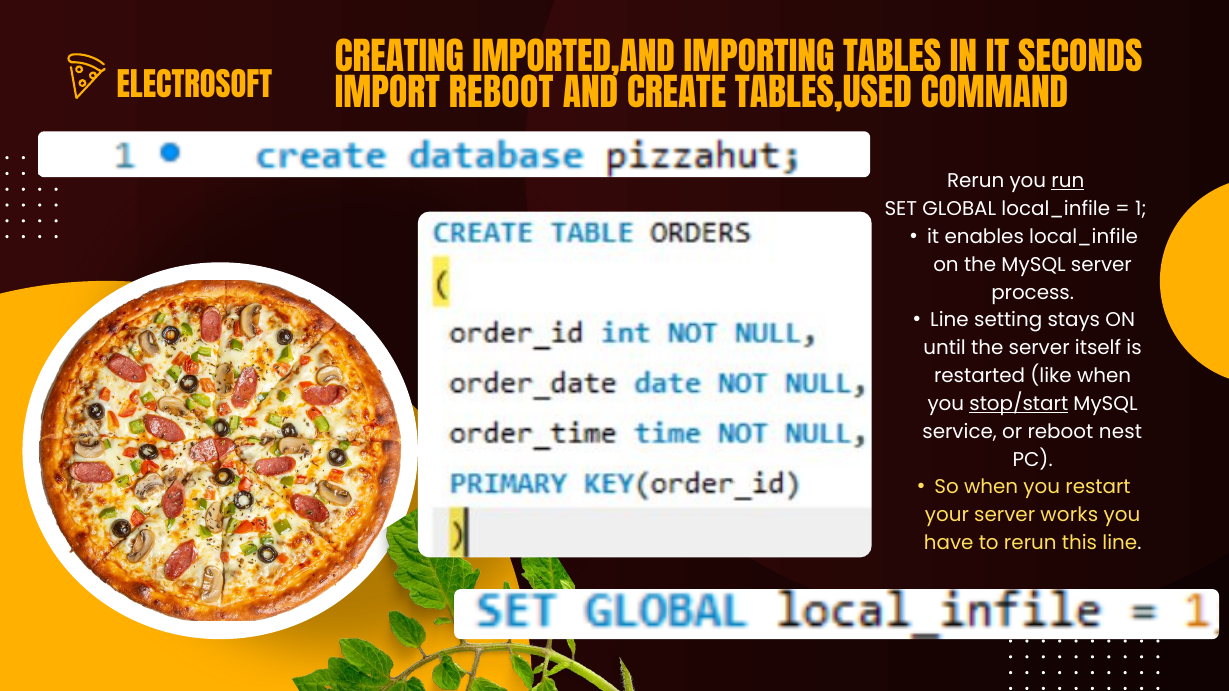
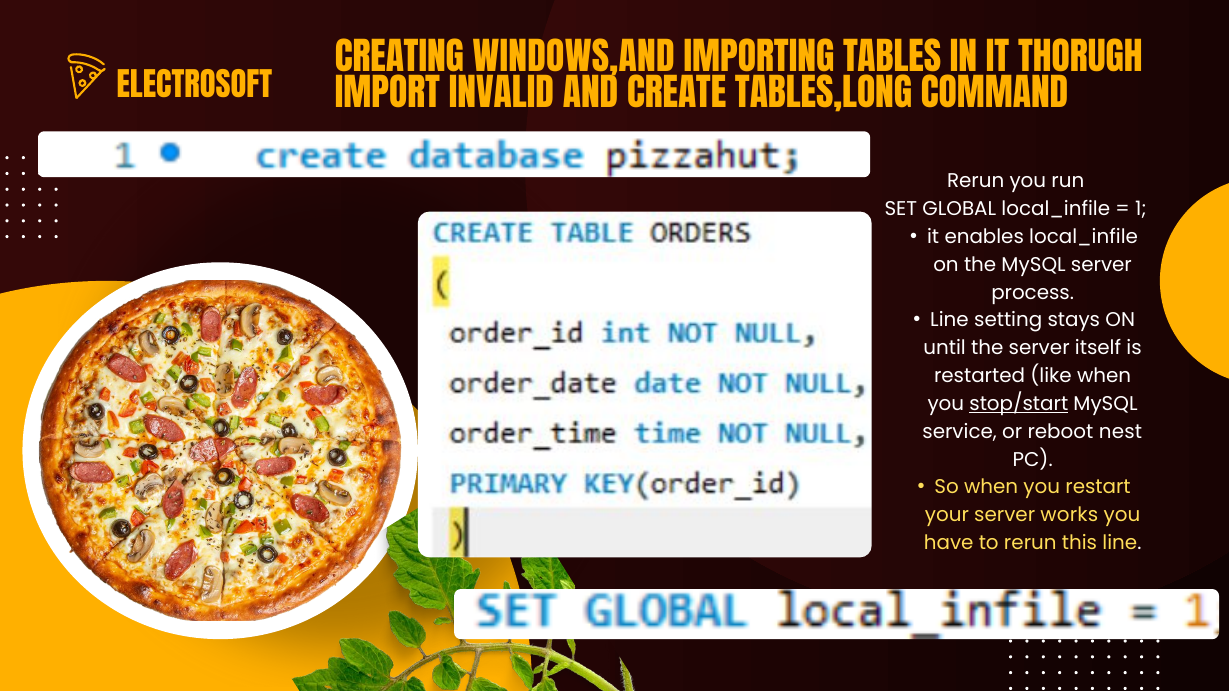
IMPORTED,AND: IMPORTED,AND -> WINDOWS,AND
SECONDS: SECONDS -> THORUGH
IMPORT REBOOT: REBOOT -> INVALID
TABLES,USED: TABLES,USED -> TABLES,LONG
run underline: present -> none
